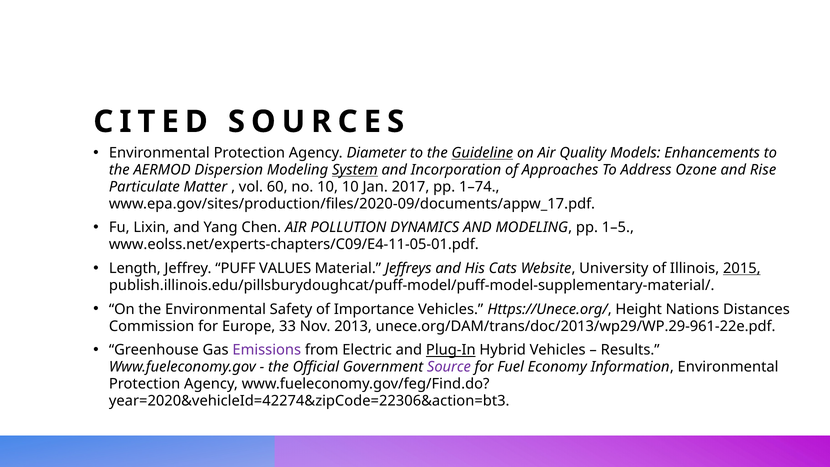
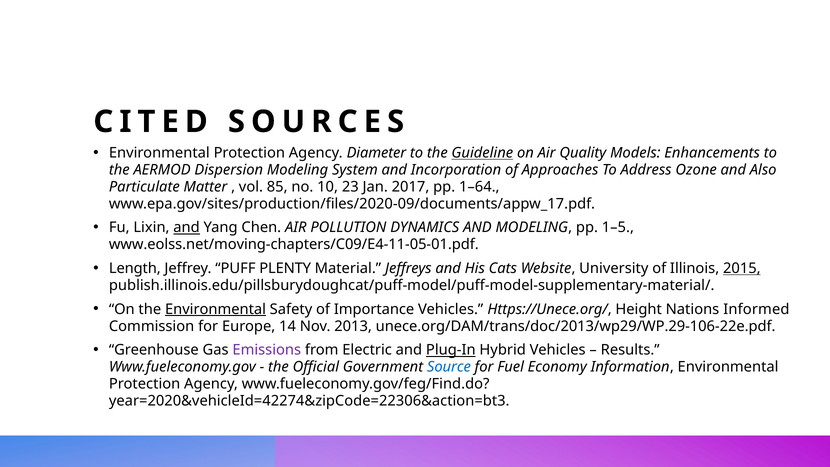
System underline: present -> none
Rise: Rise -> Also
60: 60 -> 85
10 10: 10 -> 23
1–74: 1–74 -> 1–64
and at (187, 228) underline: none -> present
www.eolss.net/experts-chapters/C09/E4-11-05-01.pdf: www.eolss.net/experts-chapters/C09/E4-11-05-01.pdf -> www.eolss.net/moving-chapters/C09/E4-11-05-01.pdf
VALUES: VALUES -> PLENTY
Environmental at (215, 309) underline: none -> present
Distances: Distances -> Informed
33: 33 -> 14
unece.org/DAM/trans/doc/2013/wp29/WP.29-961-22e.pdf: unece.org/DAM/trans/doc/2013/wp29/WP.29-961-22e.pdf -> unece.org/DAM/trans/doc/2013/wp29/WP.29-106-22e.pdf
Source colour: purple -> blue
